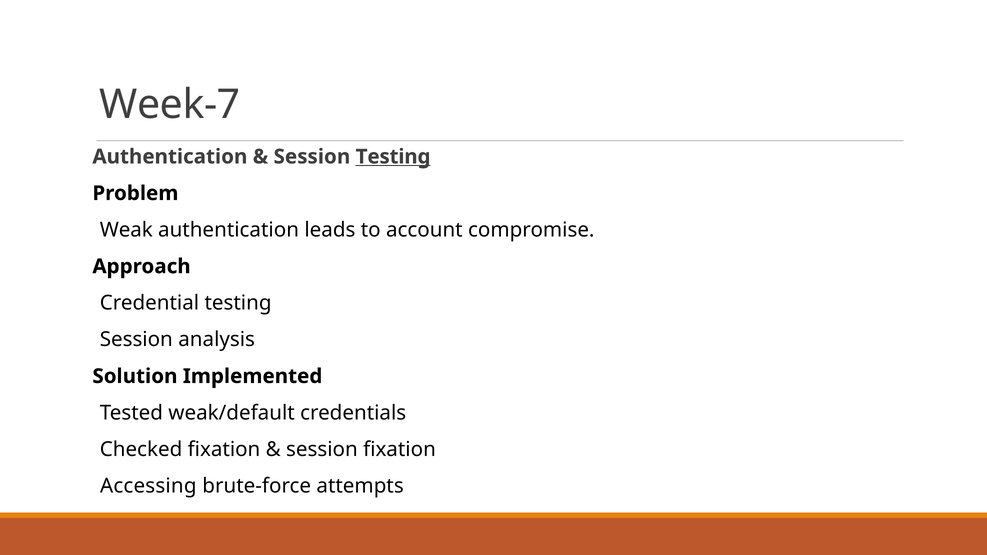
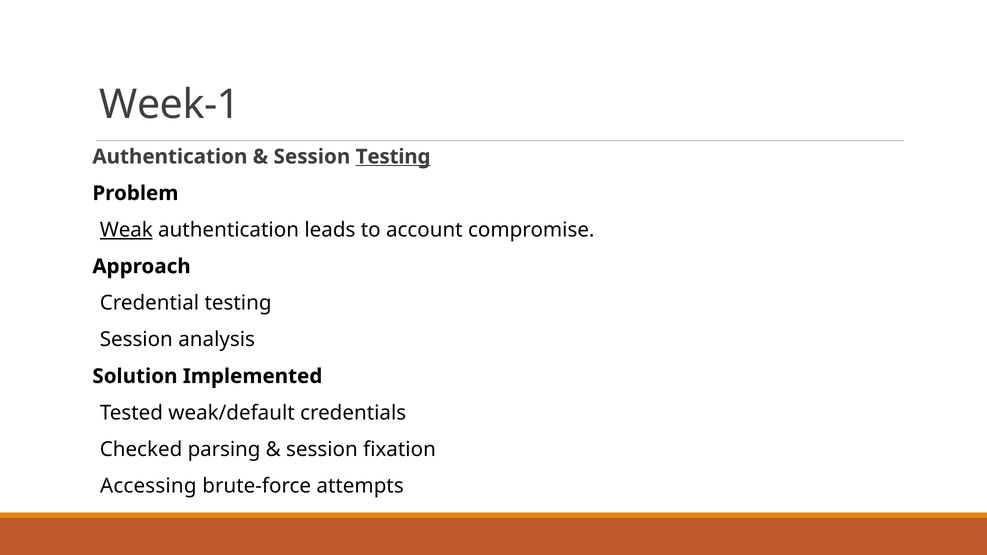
Week-7: Week-7 -> Week-1
Weak underline: none -> present
Checked fixation: fixation -> parsing
